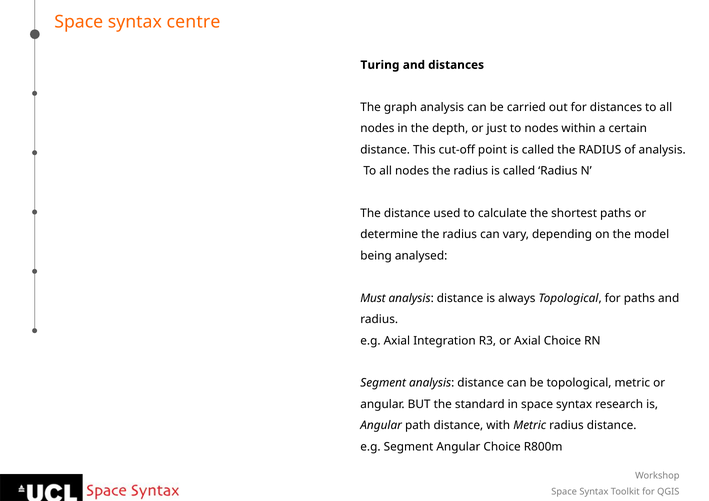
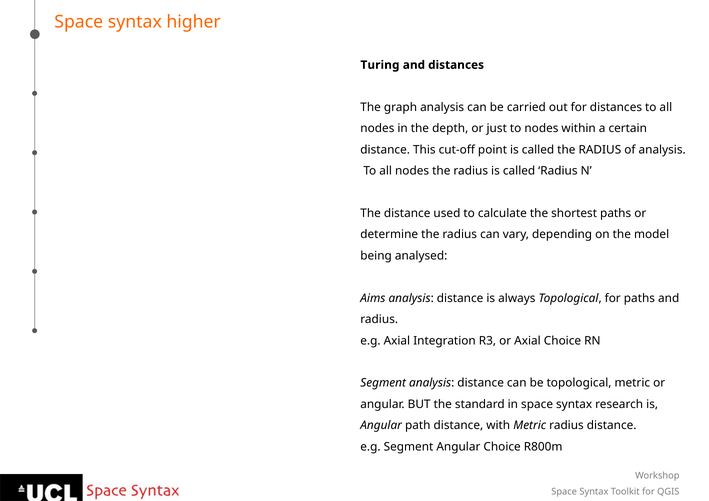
centre: centre -> higher
Must: Must -> Aims
